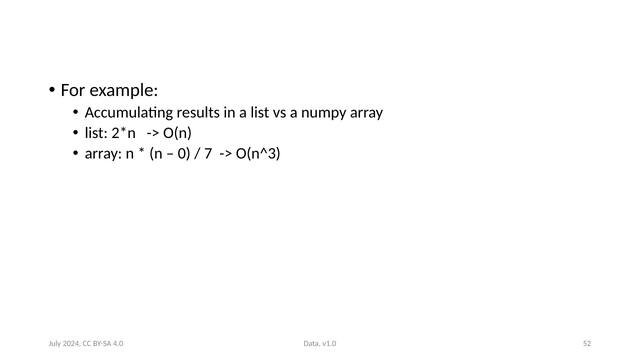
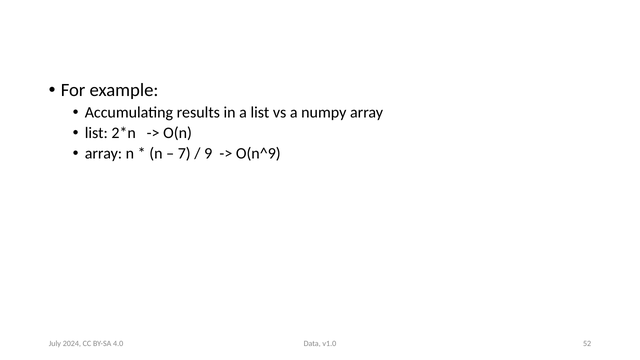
0: 0 -> 7
7: 7 -> 9
O(n^3: O(n^3 -> O(n^9
